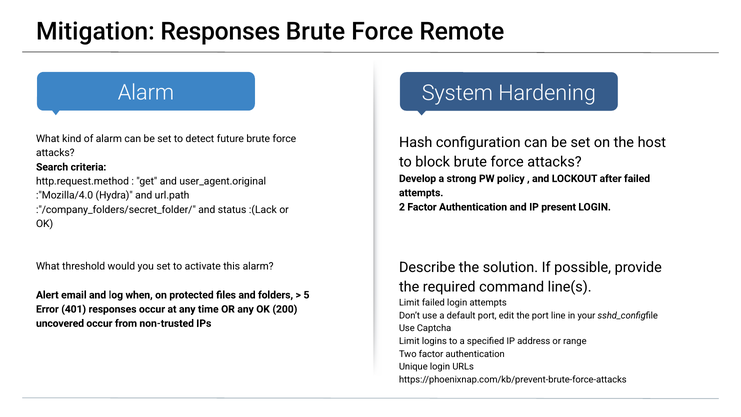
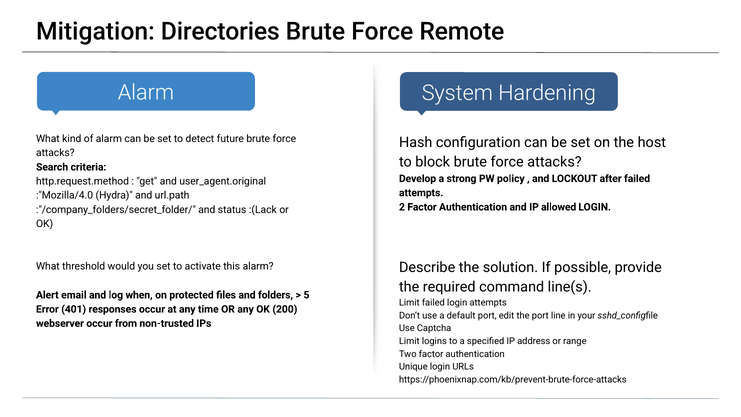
Mitigation Responses: Responses -> Directories
present: present -> allowed
uncovered: uncovered -> webserver
